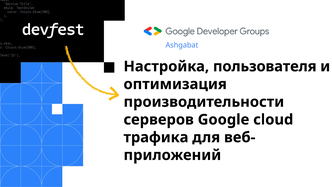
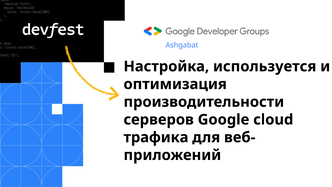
пользователя: пользователя -> используется
